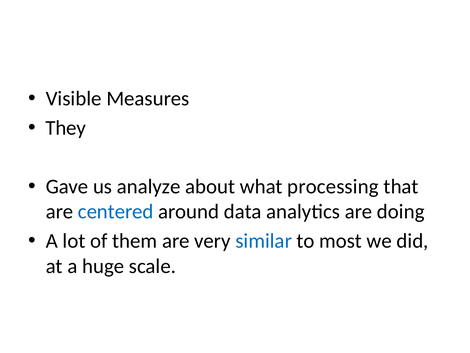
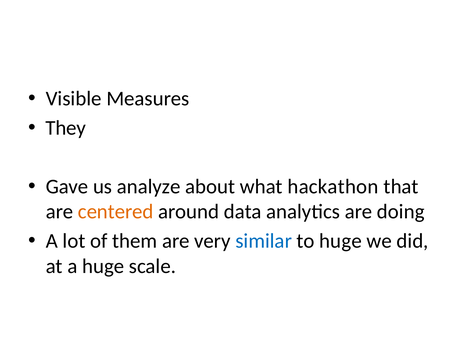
processing: processing -> hackathon
centered colour: blue -> orange
to most: most -> huge
